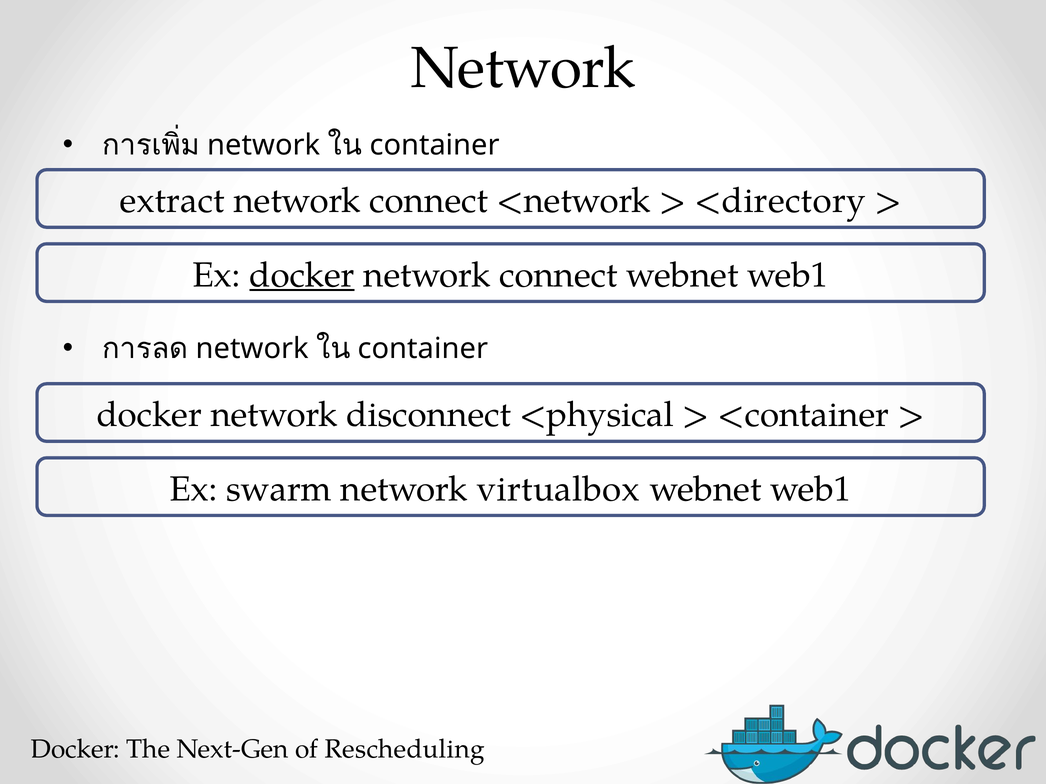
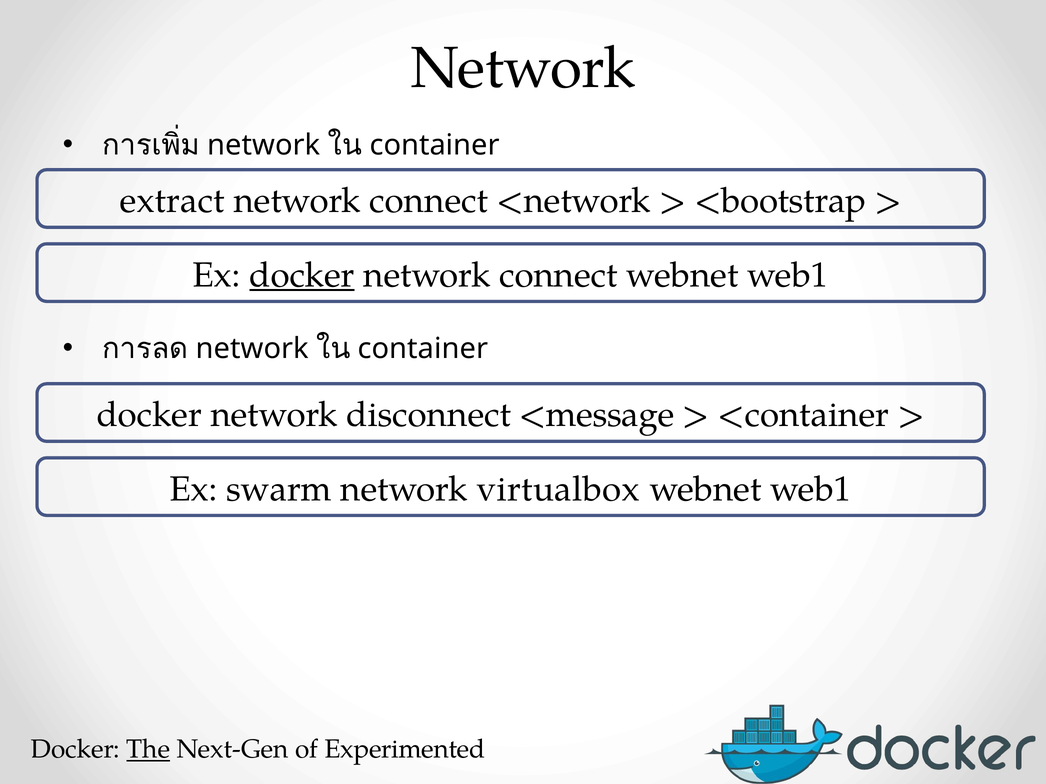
<directory: <directory -> <bootstrap
<physical: <physical -> <message
The underline: none -> present
Rescheduling: Rescheduling -> Experimented
